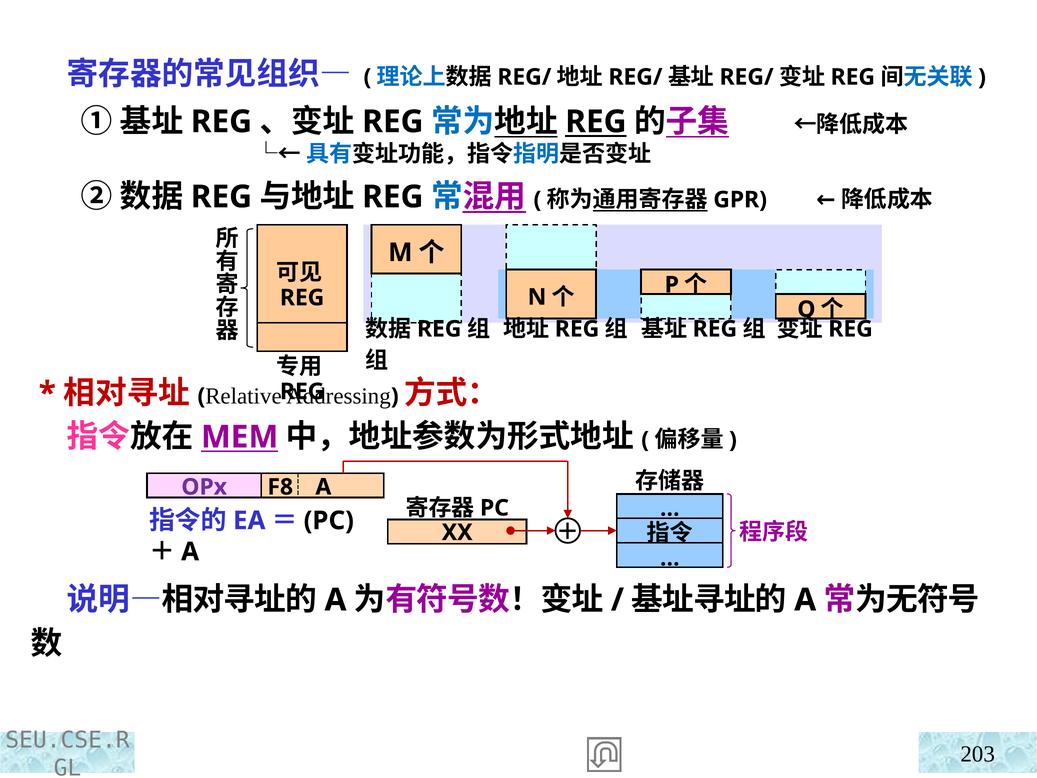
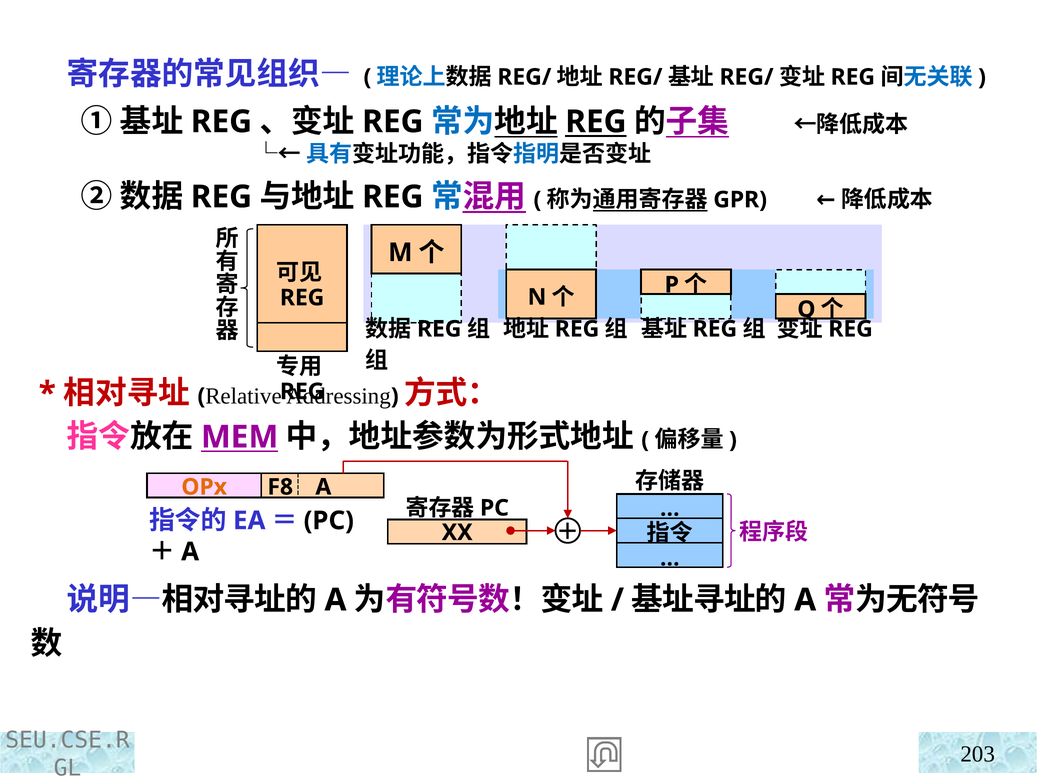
OPx colour: purple -> orange
